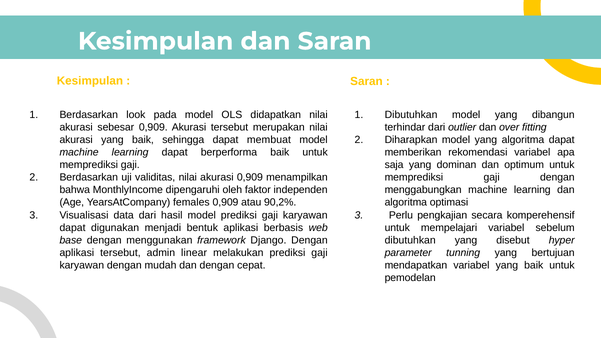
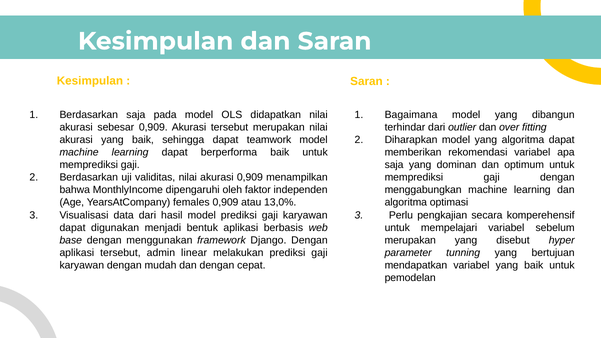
Berdasarkan look: look -> saja
Dibutuhkan at (411, 115): Dibutuhkan -> Bagaimana
membuat: membuat -> teamwork
90,2%: 90,2% -> 13,0%
dibutuhkan at (410, 240): dibutuhkan -> merupakan
